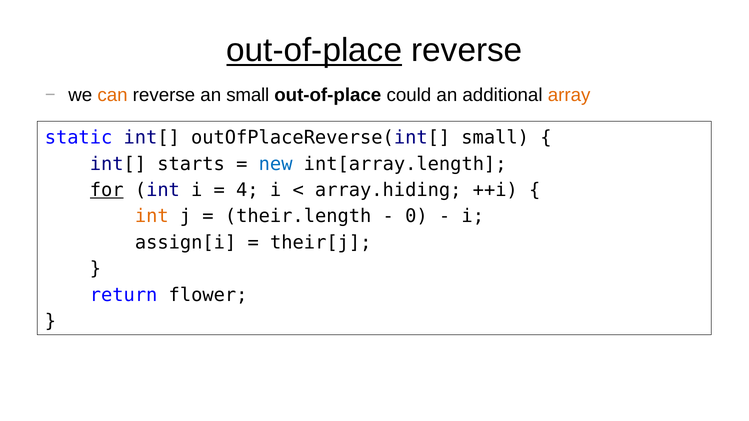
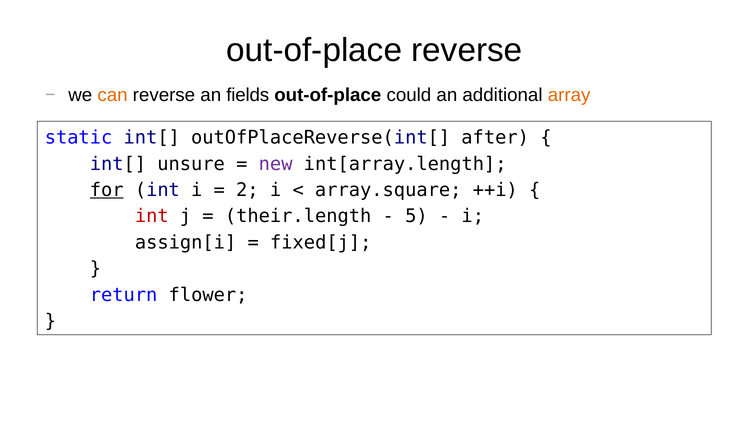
out-of-place at (314, 51) underline: present -> none
an small: small -> fields
outOfPlaceReverse(int[ small: small -> after
starts: starts -> unsure
new colour: blue -> purple
4: 4 -> 2
array.hiding: array.hiding -> array.square
int at (152, 216) colour: orange -> red
0: 0 -> 5
their[j: their[j -> fixed[j
